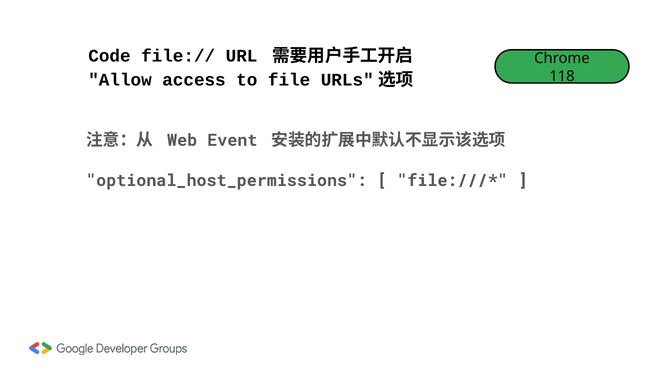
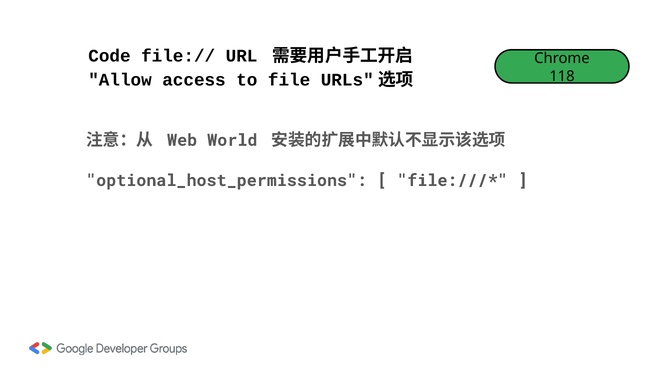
Event: Event -> World
